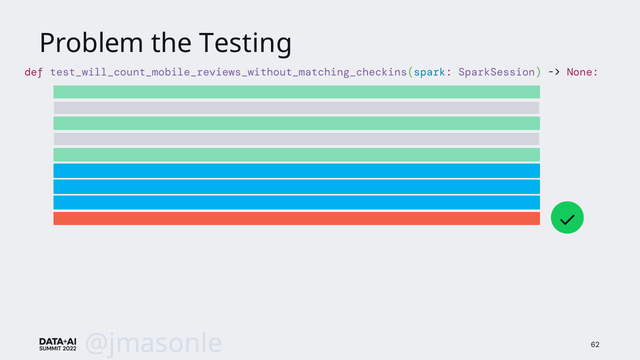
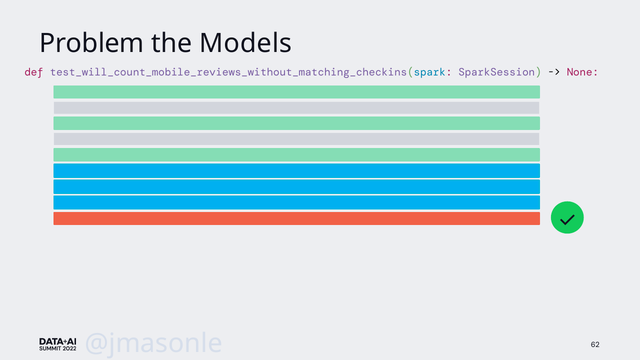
Testing: Testing -> Models
